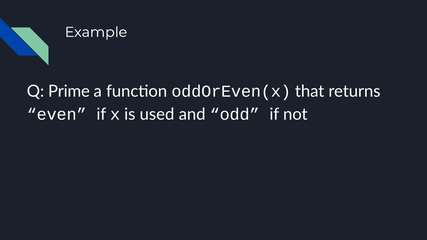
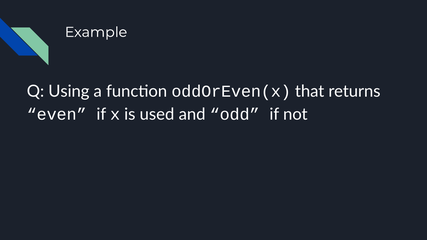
Prime: Prime -> Using
